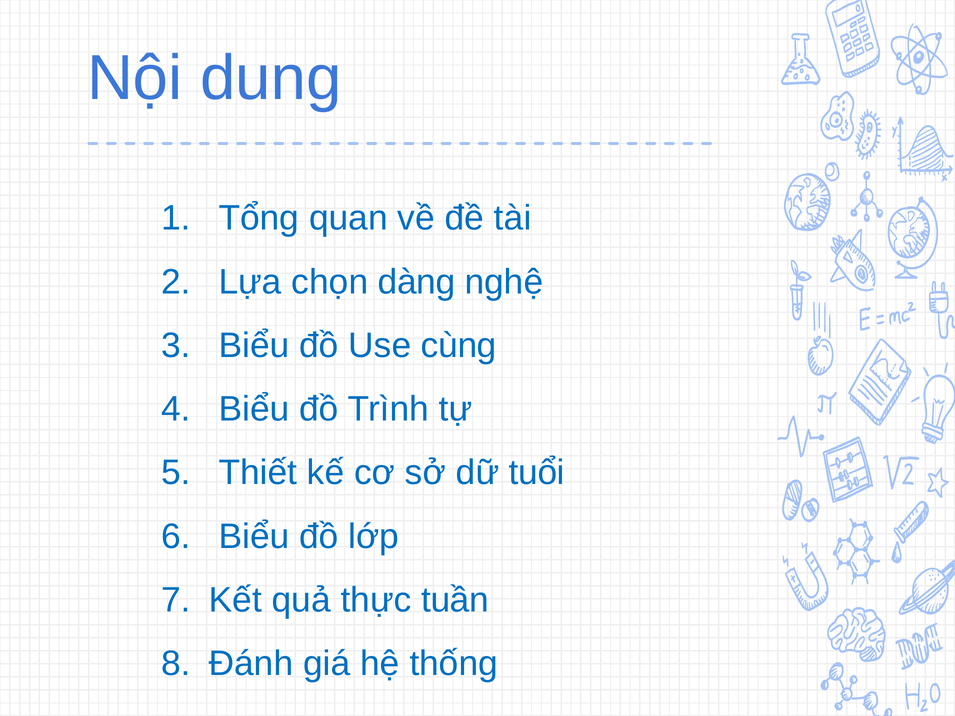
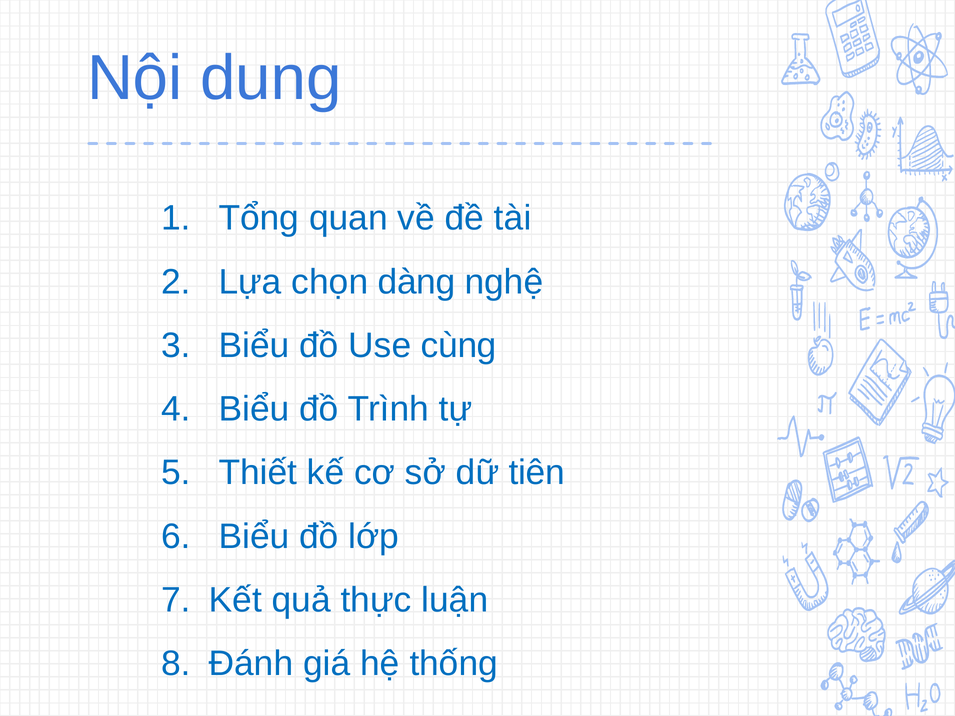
tuổi: tuổi -> tiên
tuần: tuần -> luận
